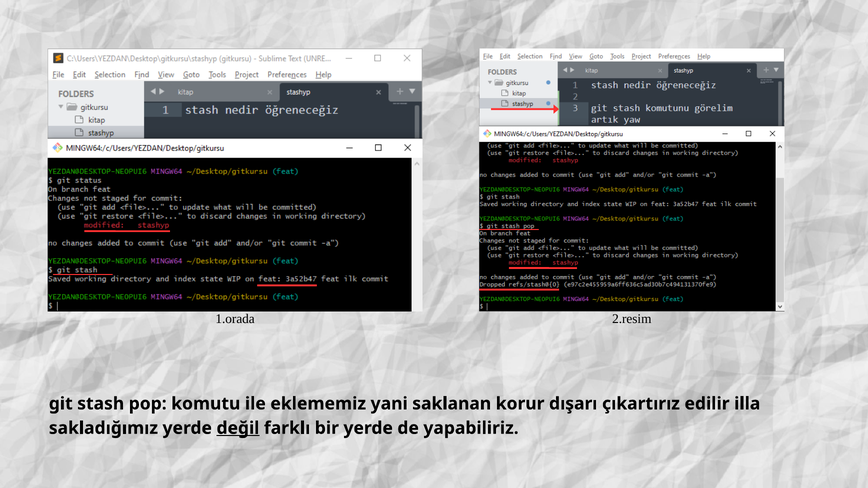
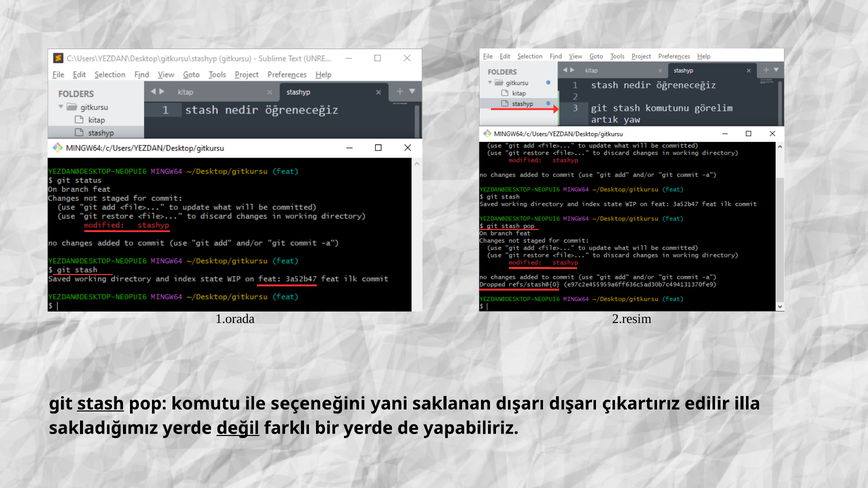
stash underline: none -> present
eklememiz: eklememiz -> seçeneğini
saklanan korur: korur -> dışarı
